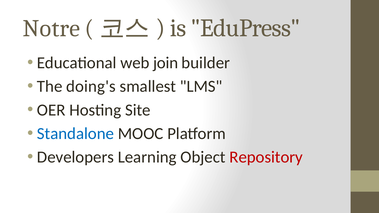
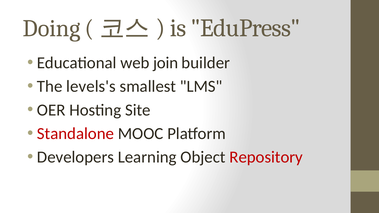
Notre: Notre -> Doing
doing's: doing's -> levels's
Standalone colour: blue -> red
